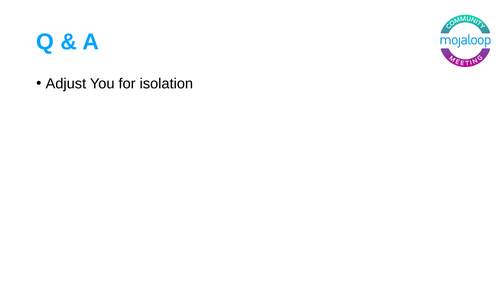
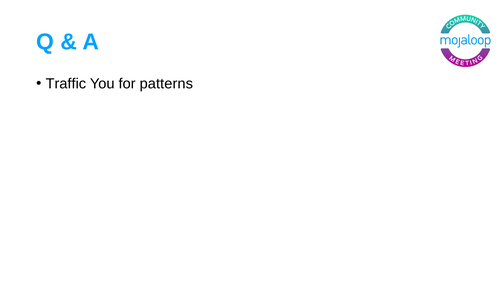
Adjust: Adjust -> Traffic
isolation: isolation -> patterns
